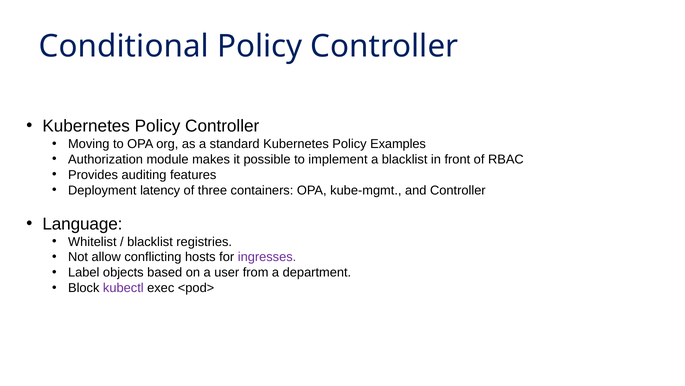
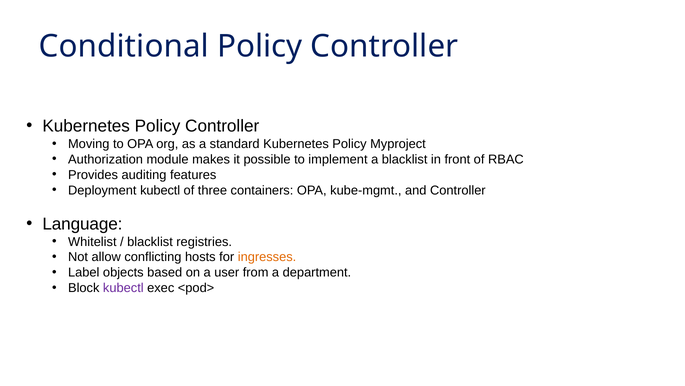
Examples: Examples -> Myproject
Deployment latency: latency -> kubectl
ingresses colour: purple -> orange
